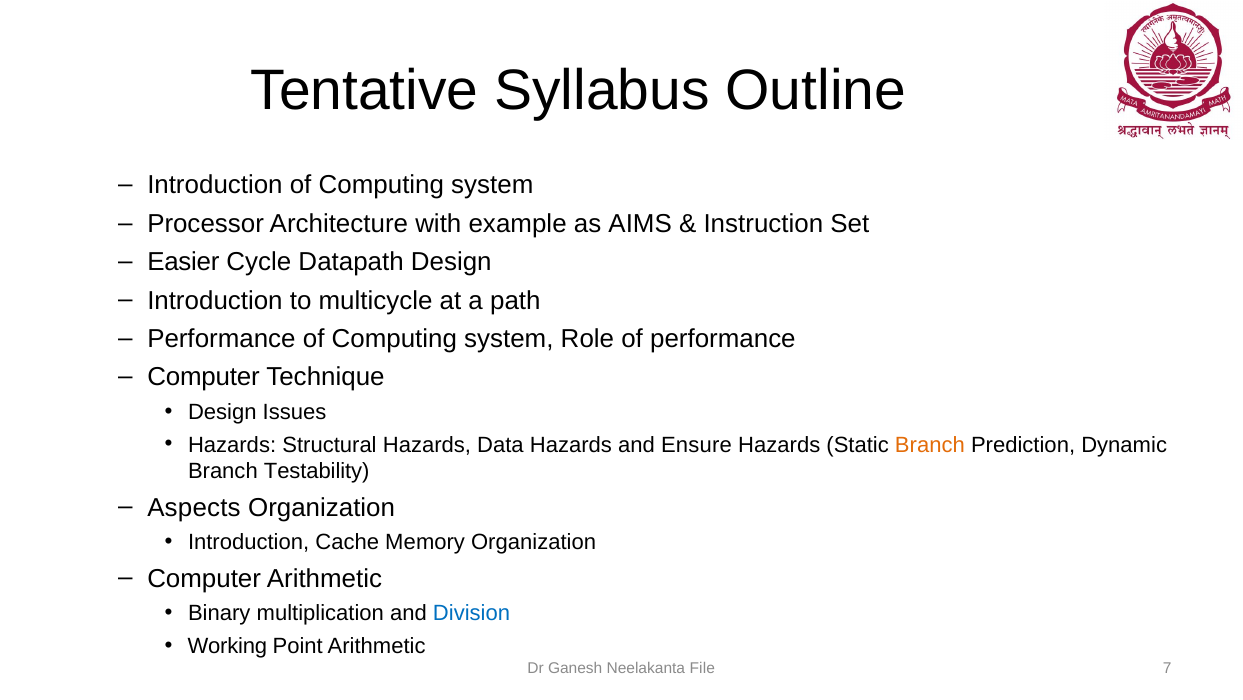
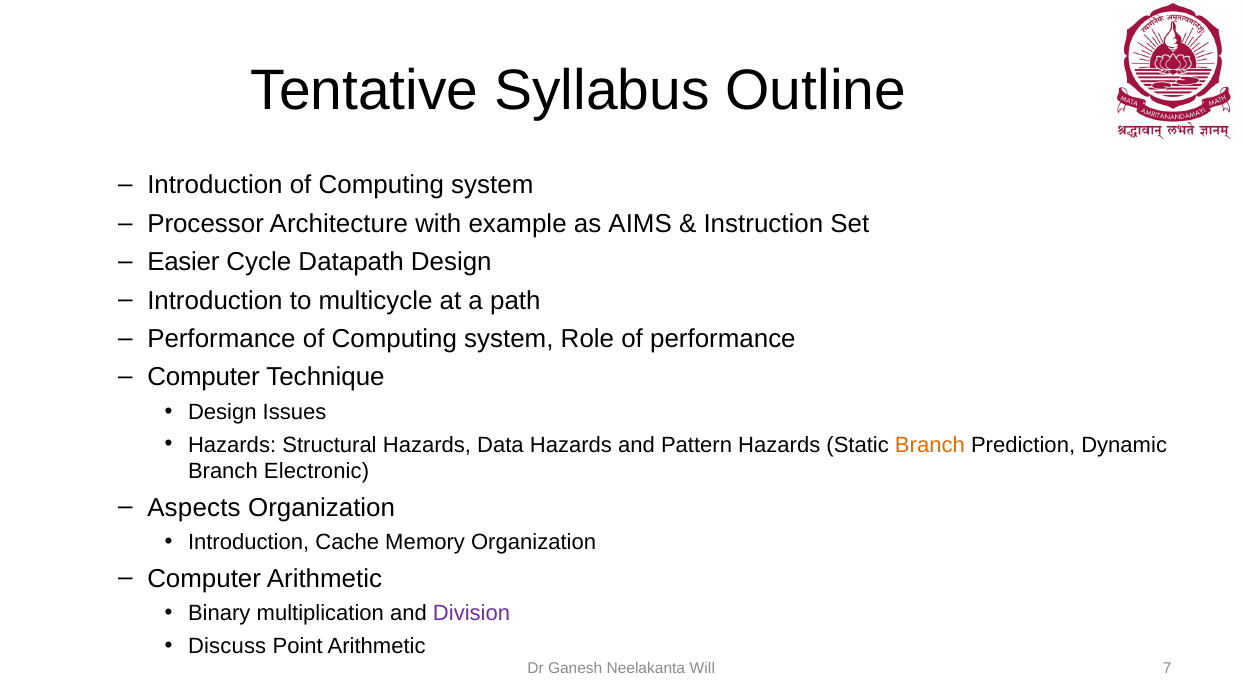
Ensure: Ensure -> Pattern
Testability: Testability -> Electronic
Division colour: blue -> purple
Working: Working -> Discuss
File: File -> Will
